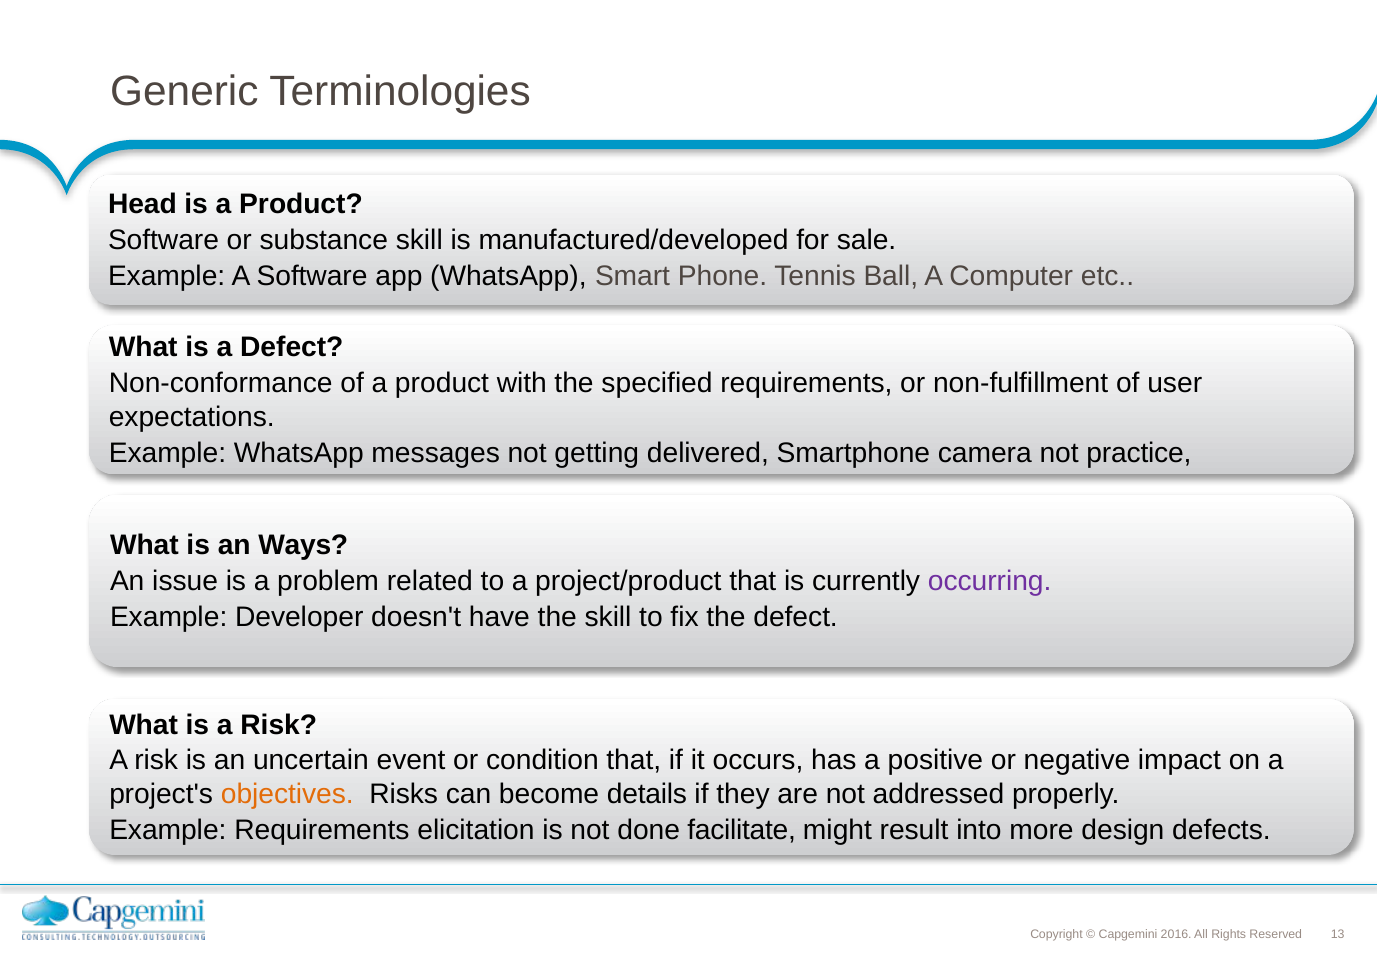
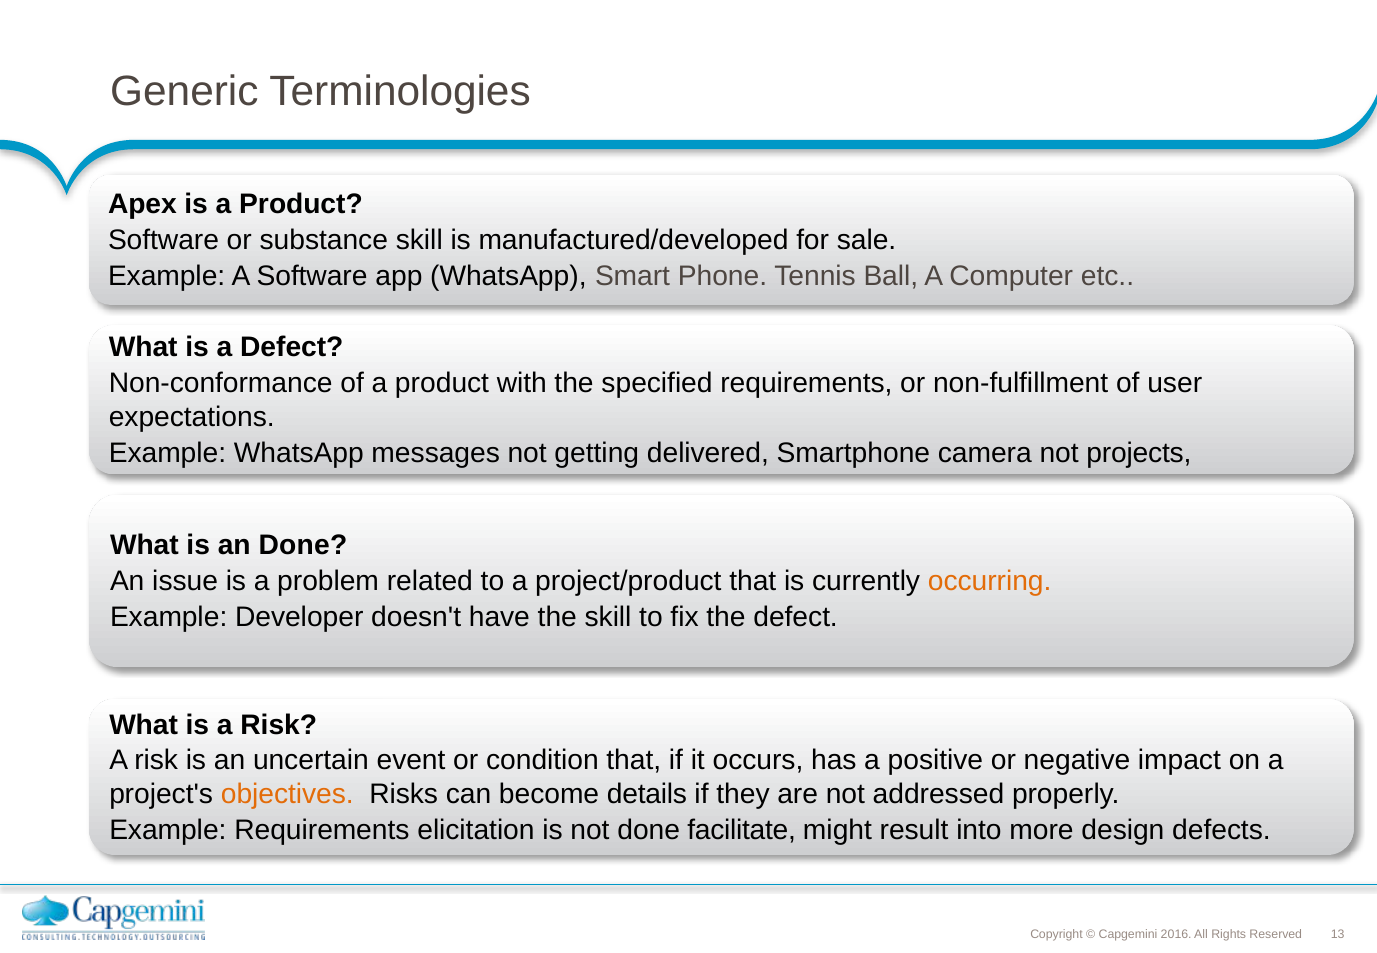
Head: Head -> Apex
practice: practice -> projects
an Ways: Ways -> Done
occurring colour: purple -> orange
